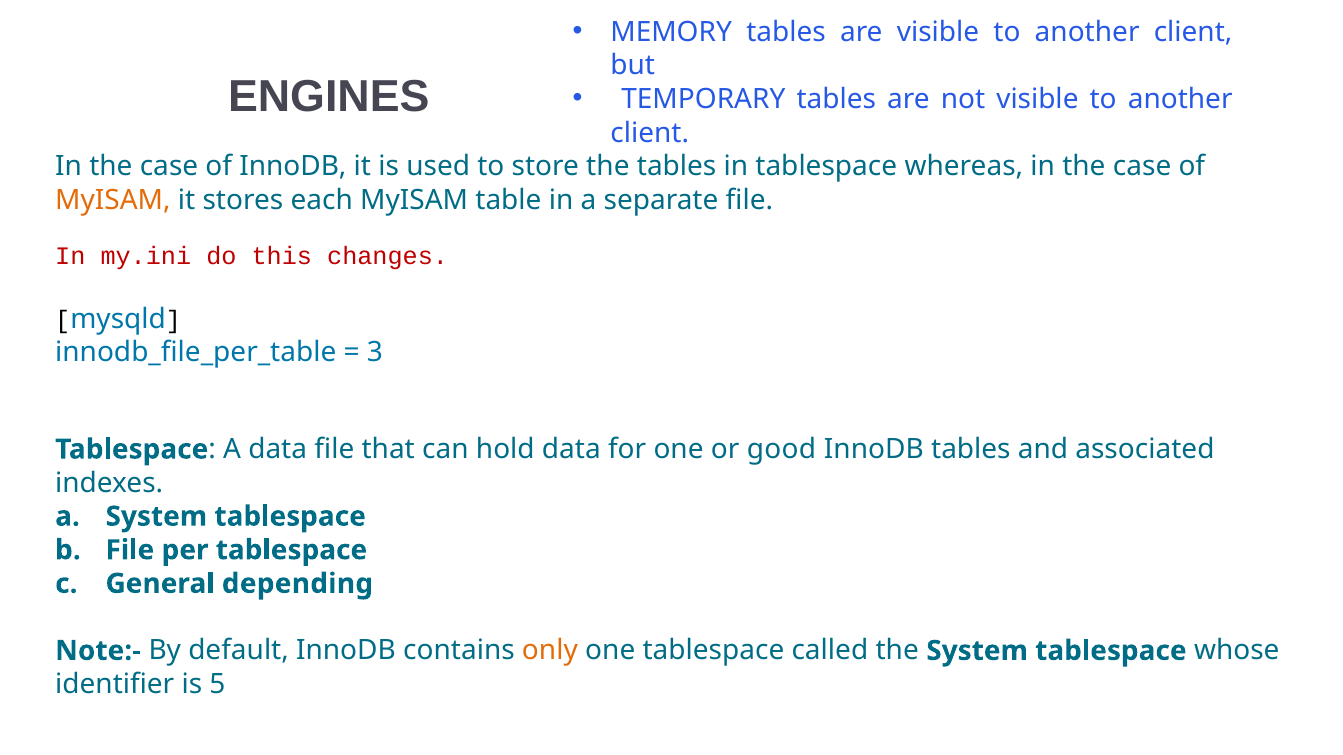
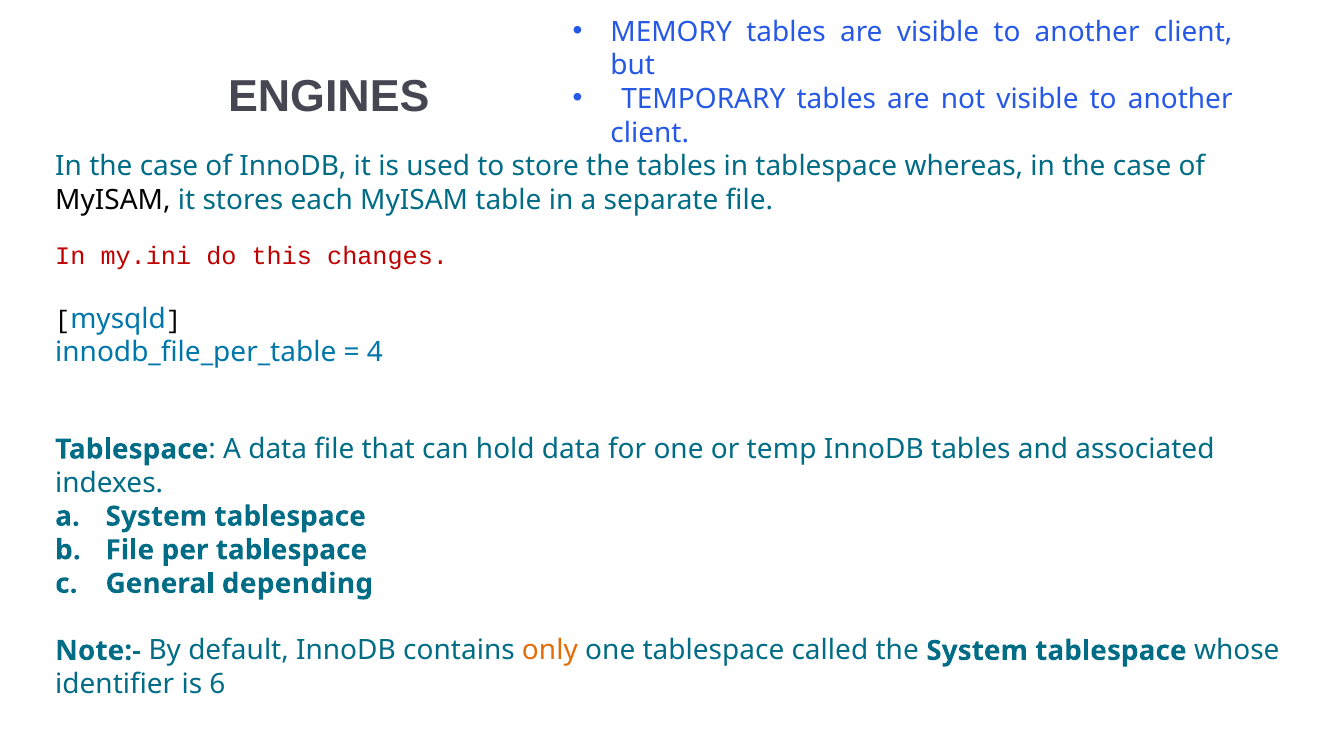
MyISAM at (113, 200) colour: orange -> black
3: 3 -> 4
good: good -> temp
5: 5 -> 6
